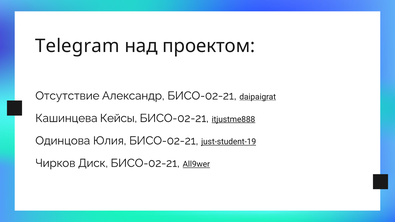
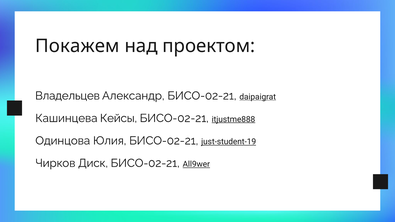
Telegram: Telegram -> Покажем
Отсутствие: Отсутствие -> Владельцев
